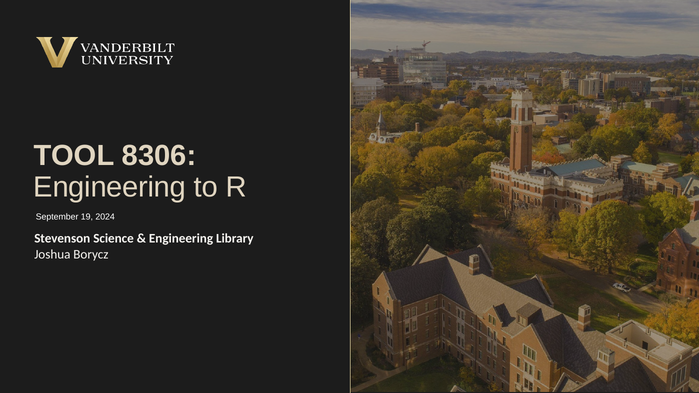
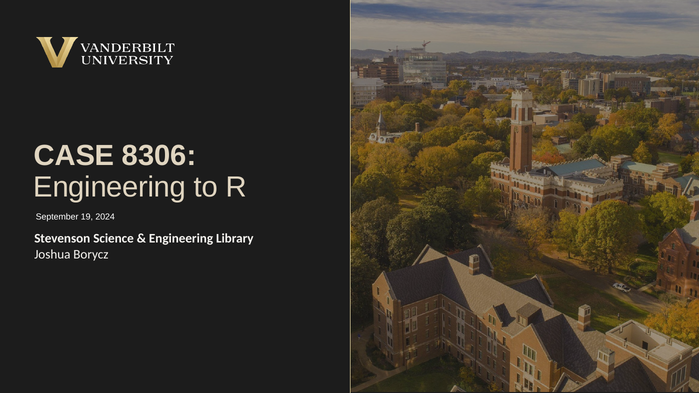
TOOL: TOOL -> CASE
